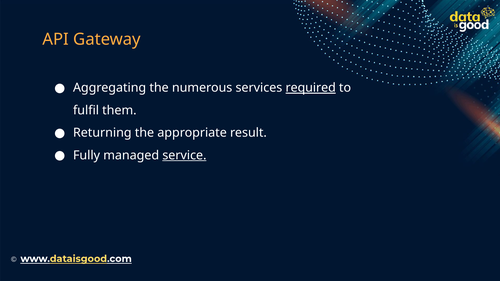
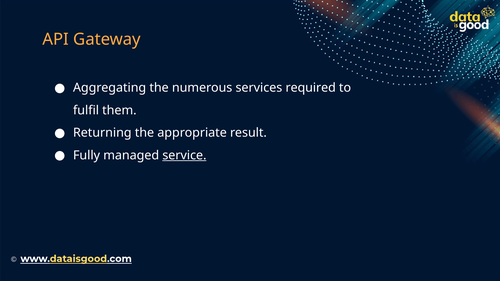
required underline: present -> none
